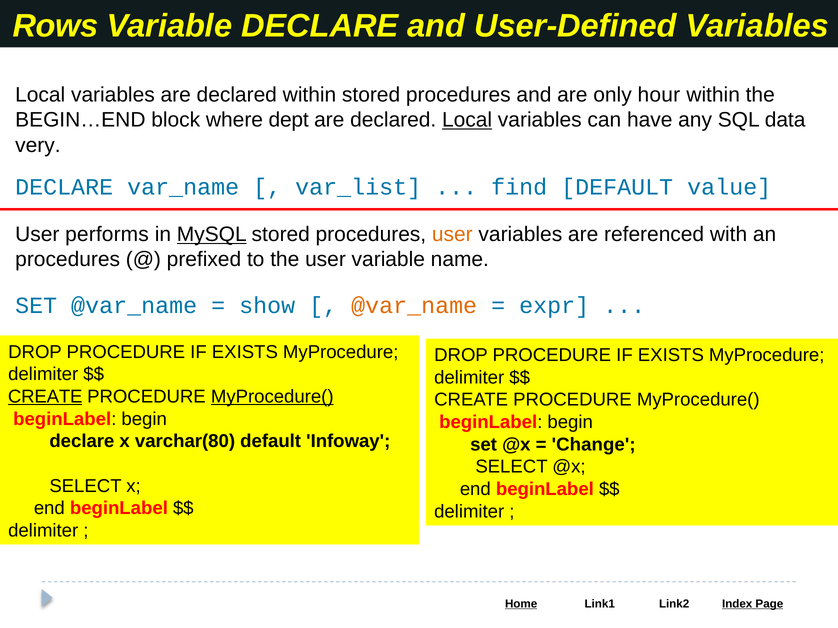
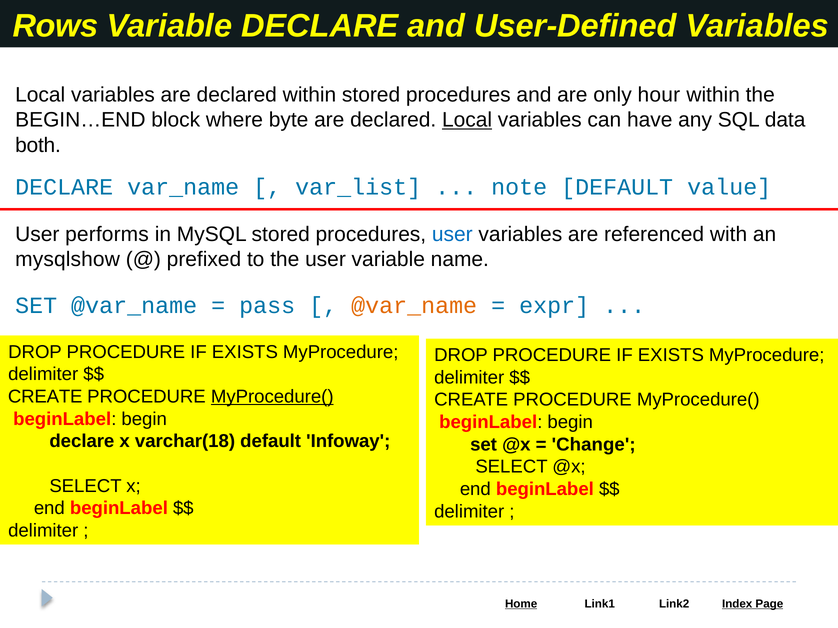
dept: dept -> byte
very: very -> both
find: find -> note
MySQL underline: present -> none
user at (452, 235) colour: orange -> blue
procedures at (68, 260): procedures -> mysqlshow
show: show -> pass
CREATE at (45, 397) underline: present -> none
varchar(80: varchar(80 -> varchar(18
